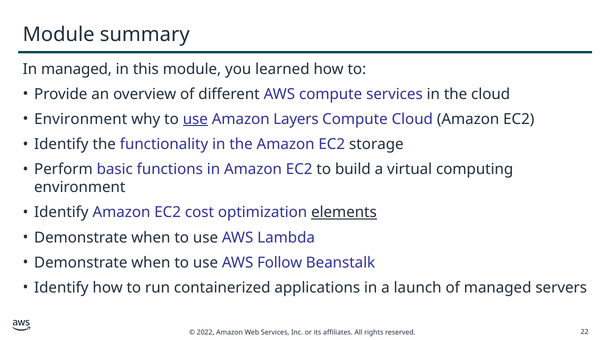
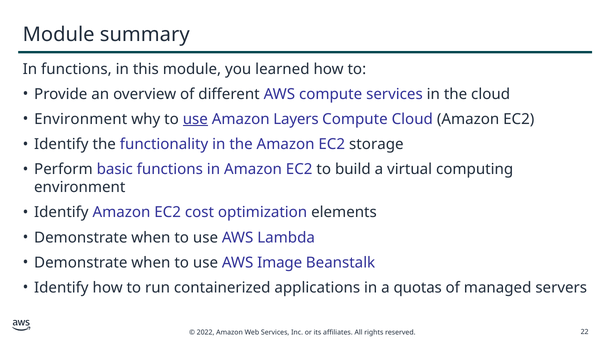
In managed: managed -> functions
elements underline: present -> none
Follow: Follow -> Image
launch: launch -> quotas
